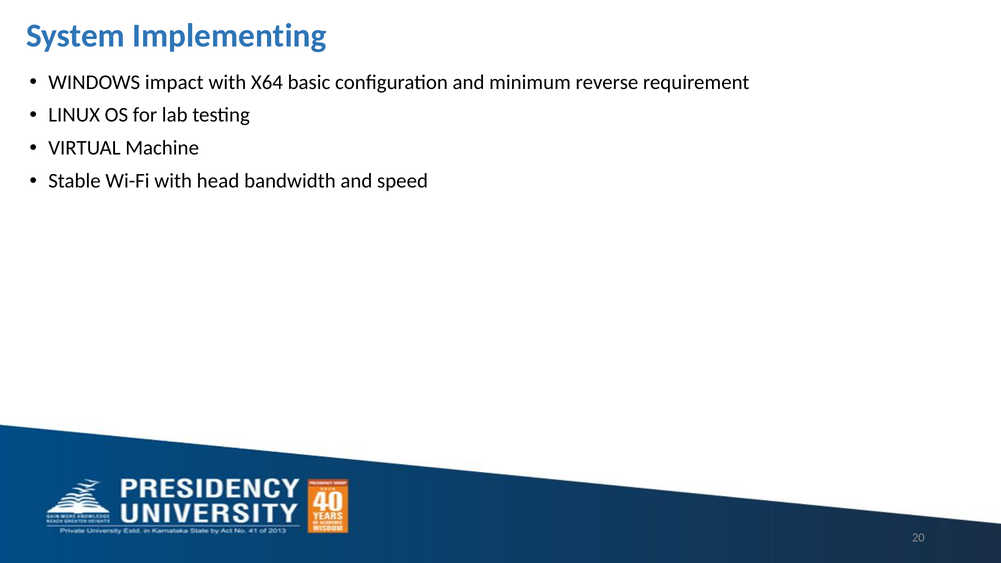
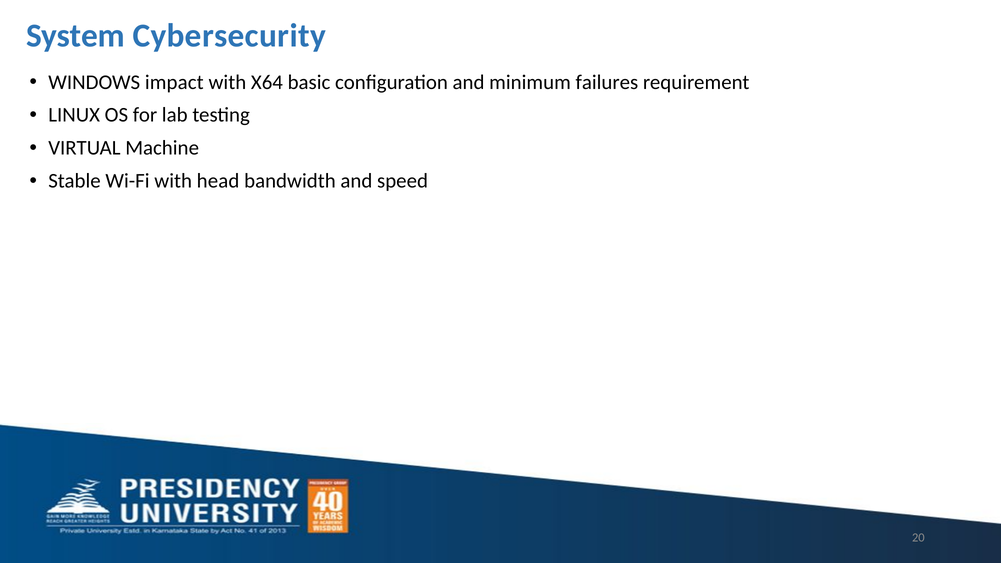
Implementing: Implementing -> Cybersecurity
reverse: reverse -> failures
